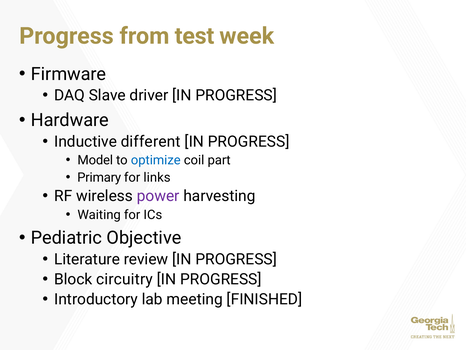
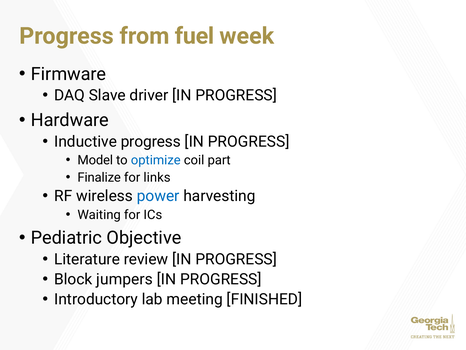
test: test -> fuel
Inductive different: different -> progress
Primary: Primary -> Finalize
power colour: purple -> blue
circuitry: circuitry -> jumpers
